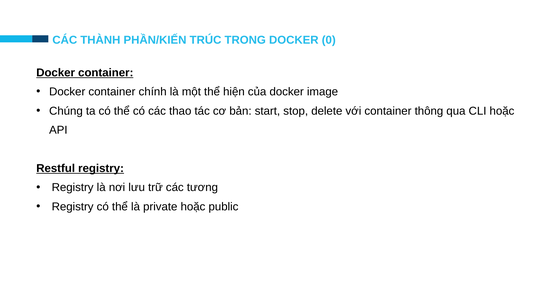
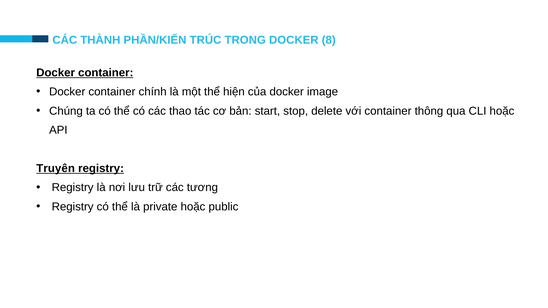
0: 0 -> 8
Restful: Restful -> Truyên
